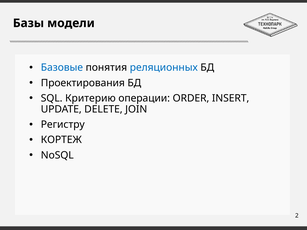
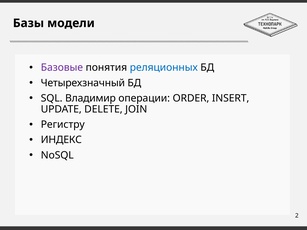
Базовые colour: blue -> purple
Проектирования: Проектирования -> Четырехзначный
Критерию: Критерию -> Владимир
КОРТЕЖ: КОРТЕЖ -> ИНДЕКС
